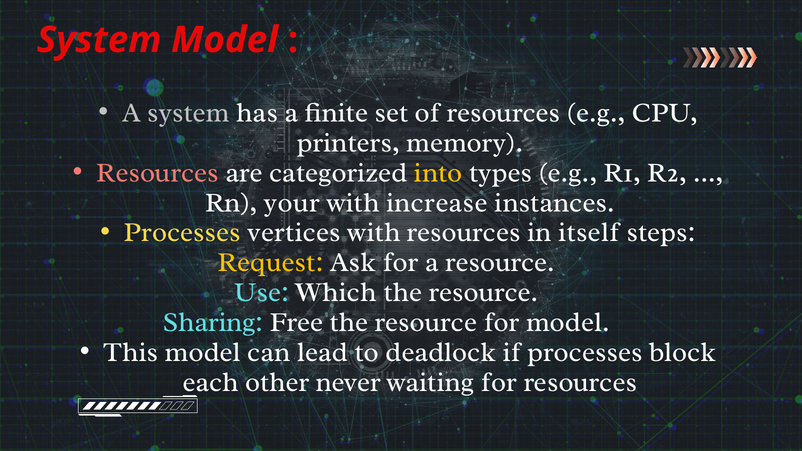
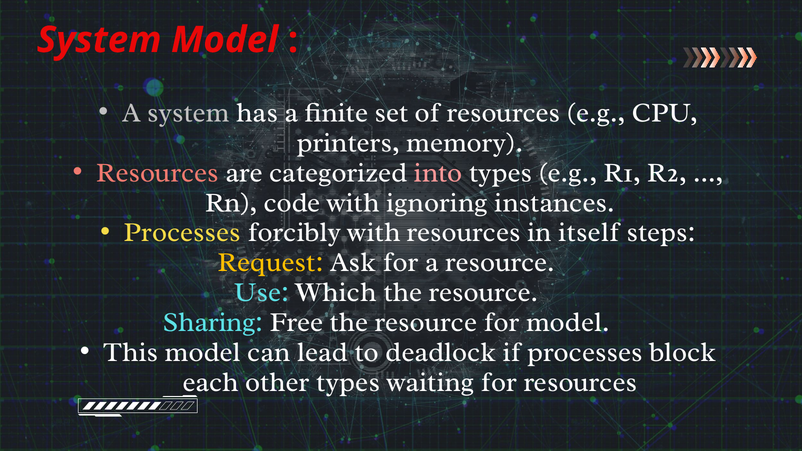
into colour: yellow -> pink
your: your -> code
increase: increase -> ignoring
vertices: vertices -> forcibly
other never: never -> types
